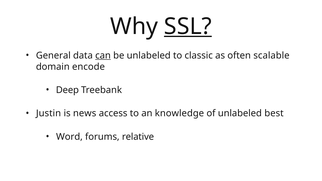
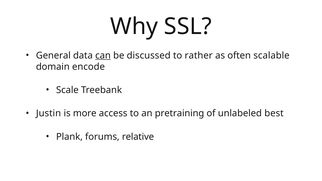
SSL underline: present -> none
be unlabeled: unlabeled -> discussed
classic: classic -> rather
Deep: Deep -> Scale
news: news -> more
knowledge: knowledge -> pretraining
Word: Word -> Plank
